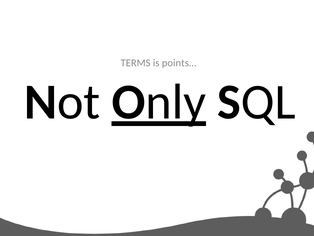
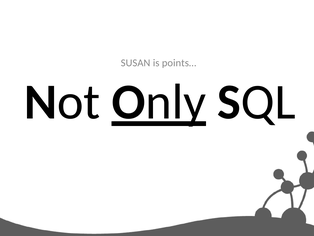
TERMS: TERMS -> SUSAN
